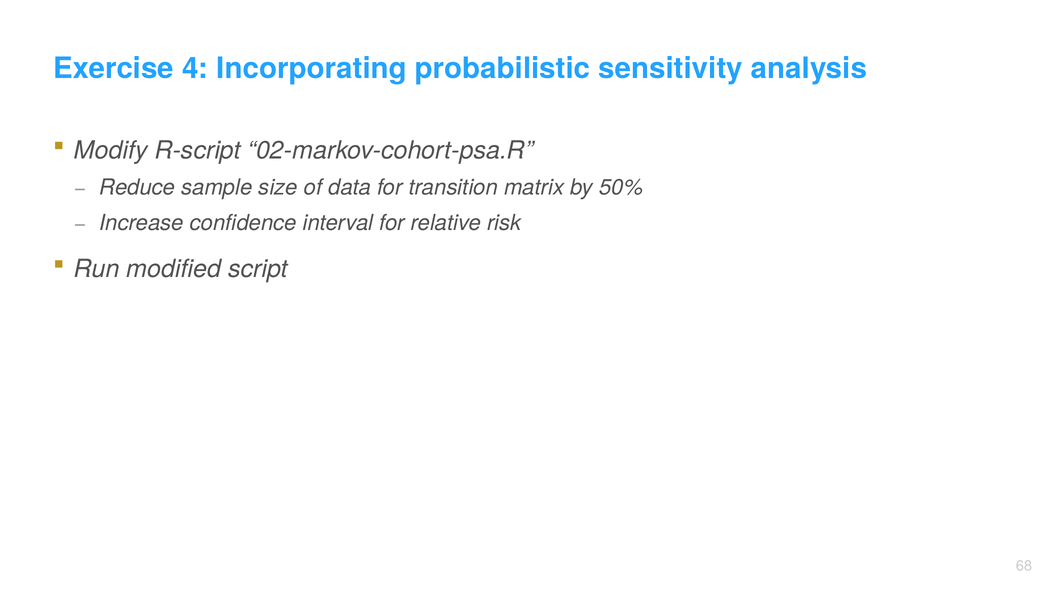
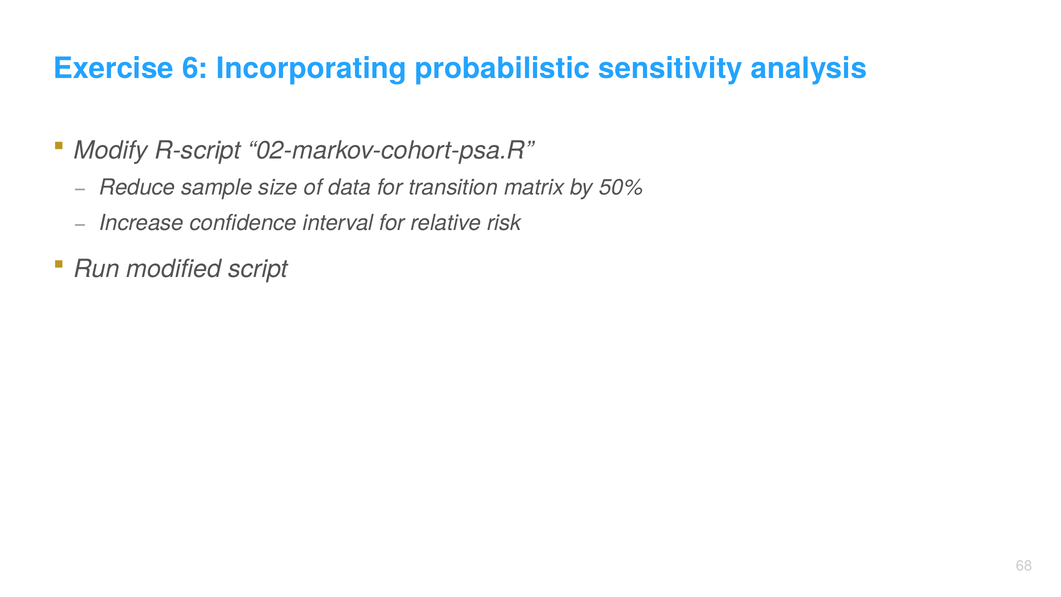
4: 4 -> 6
